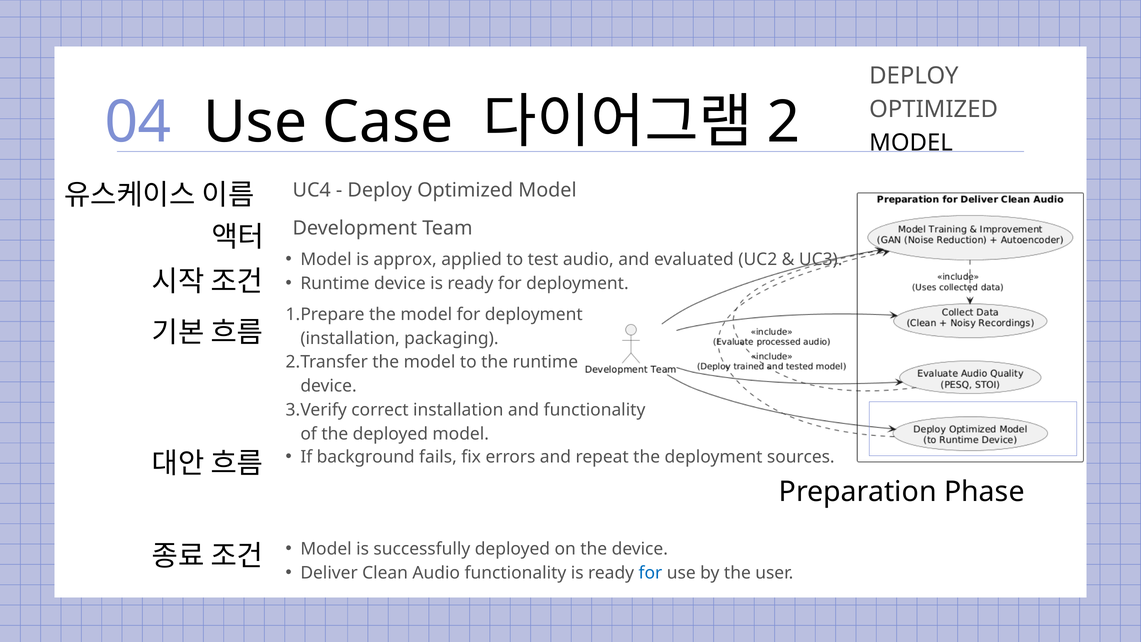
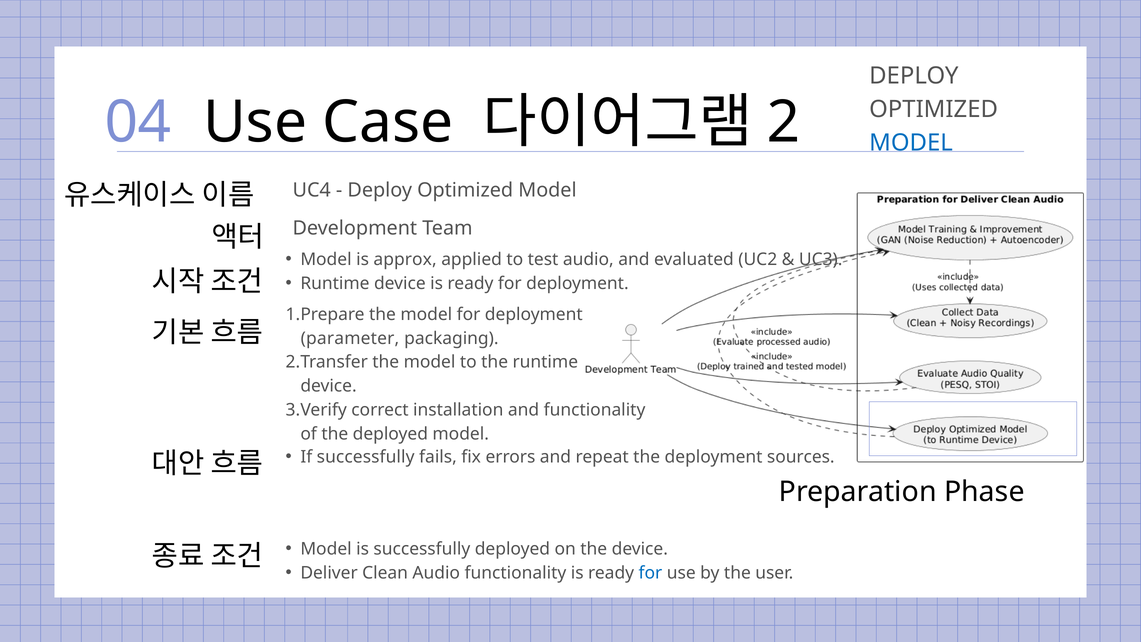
MODEL at (911, 143) colour: black -> blue
installation at (350, 338): installation -> parameter
If background: background -> successfully
